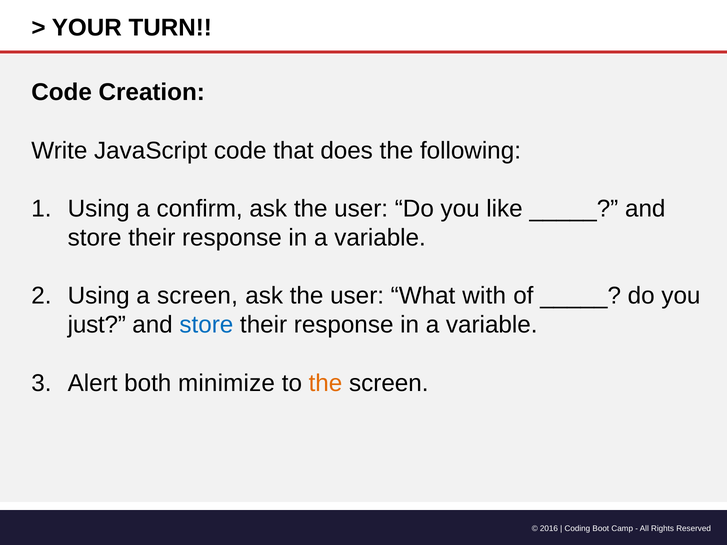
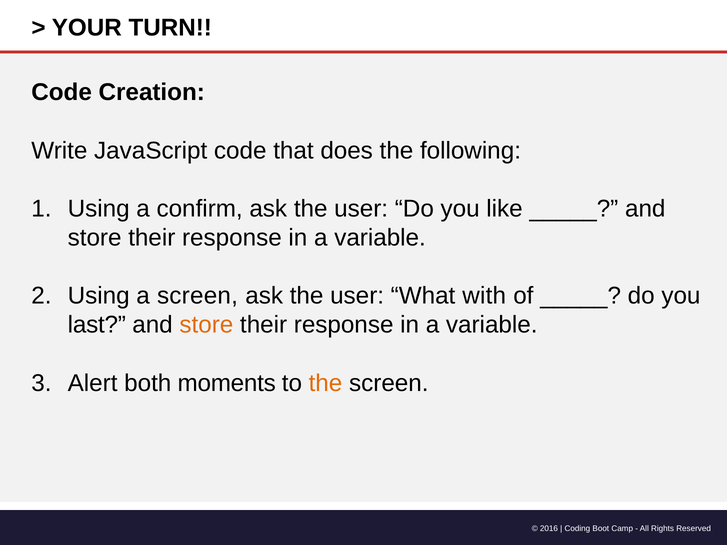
just: just -> last
store at (206, 325) colour: blue -> orange
minimize: minimize -> moments
